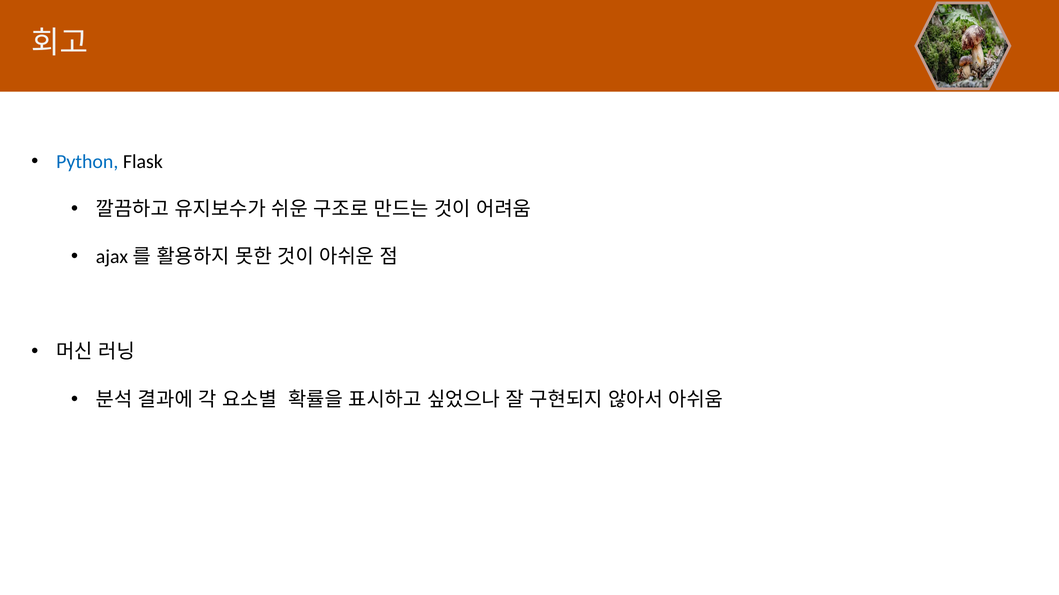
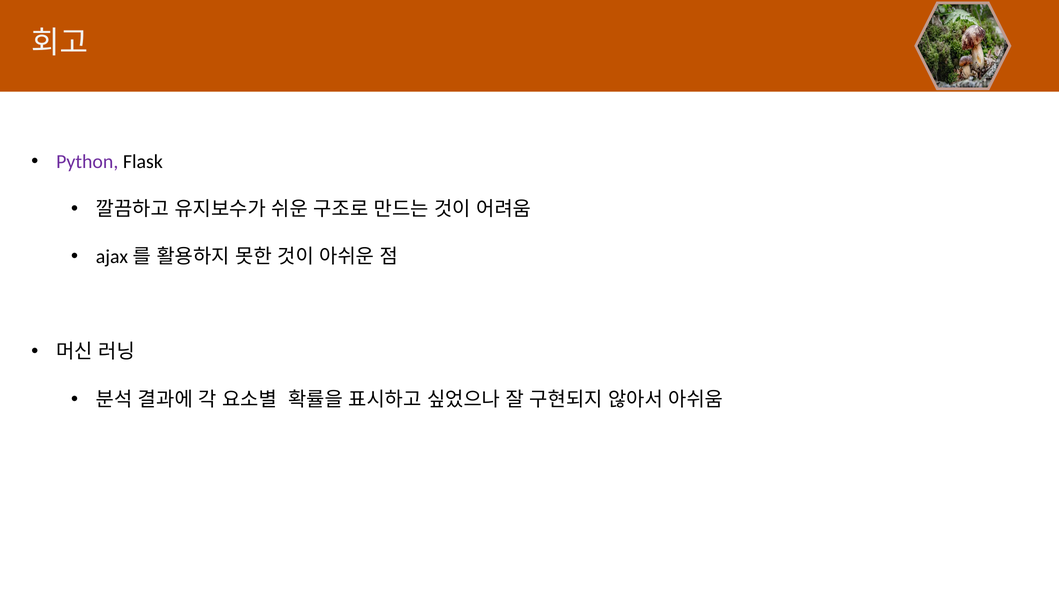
Python colour: blue -> purple
